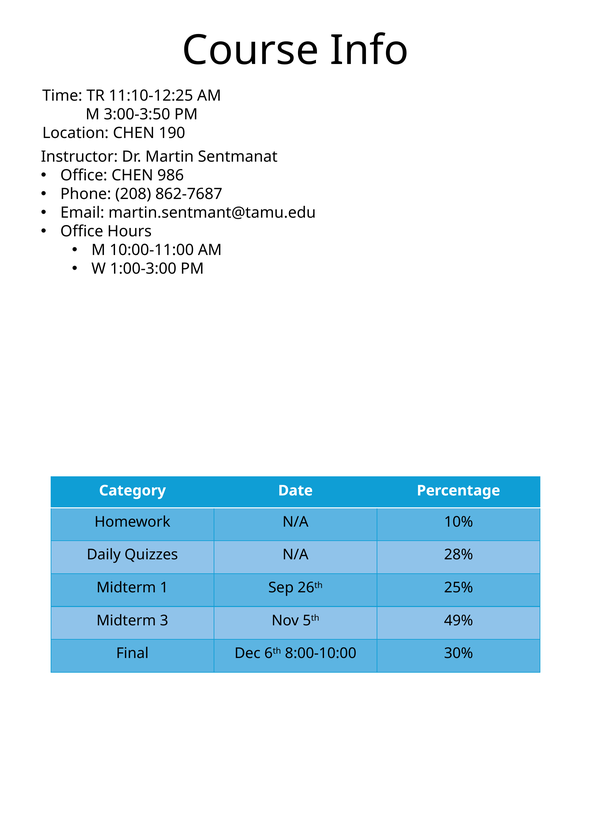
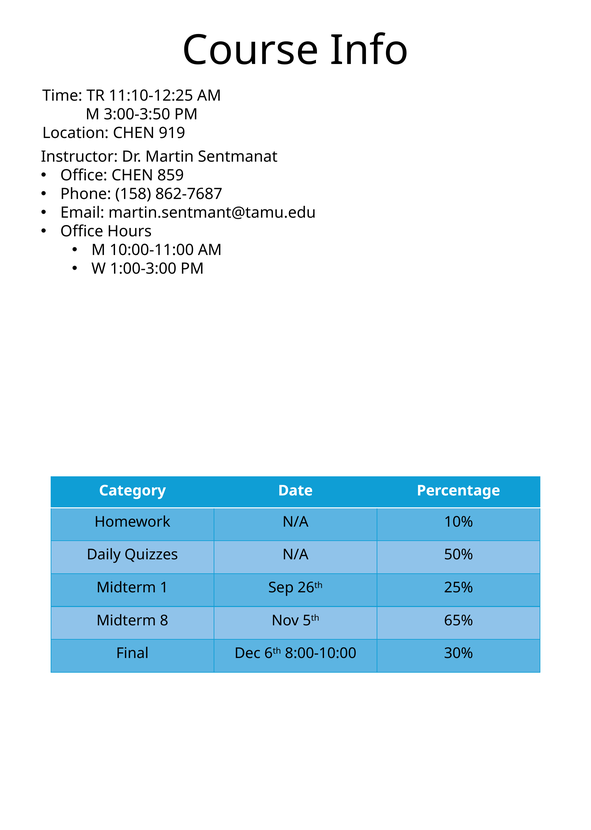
190: 190 -> 919
986: 986 -> 859
208: 208 -> 158
28%: 28% -> 50%
3: 3 -> 8
49%: 49% -> 65%
